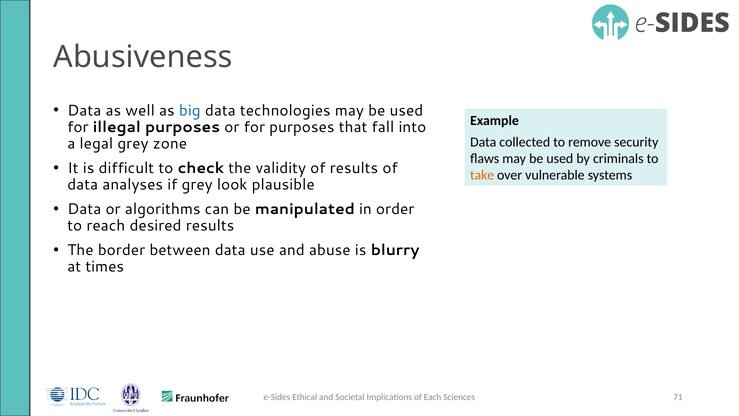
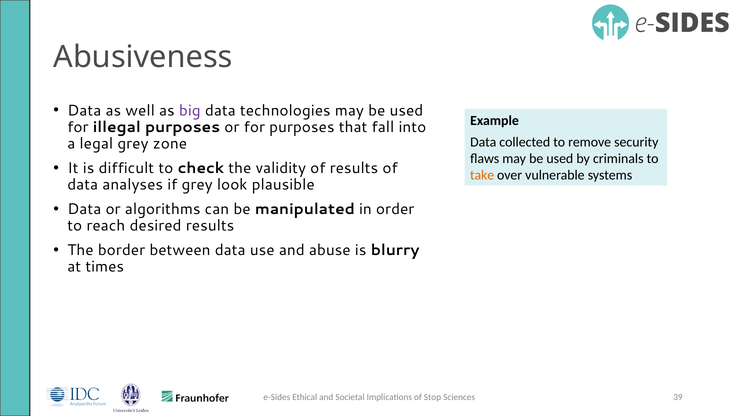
big colour: blue -> purple
Each: Each -> Stop
71: 71 -> 39
